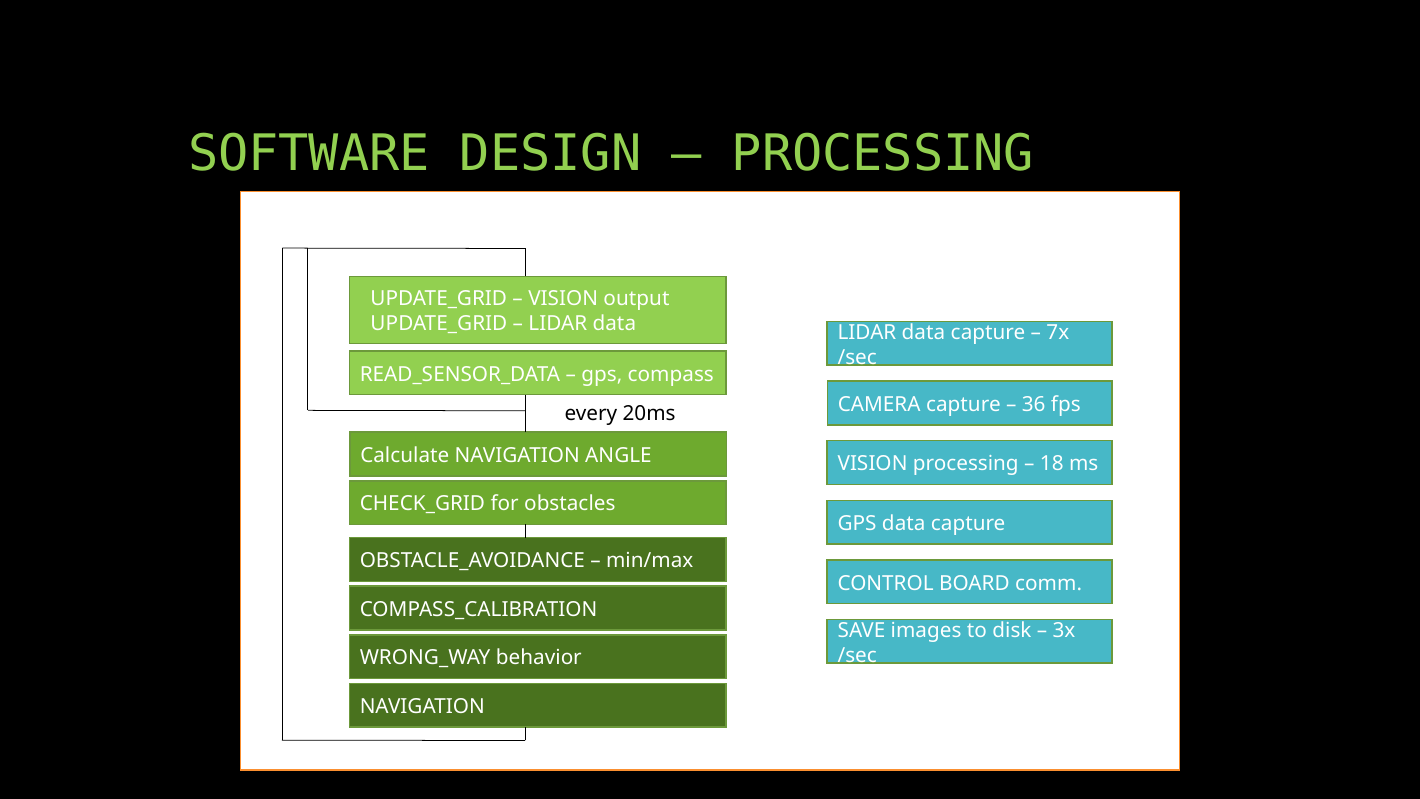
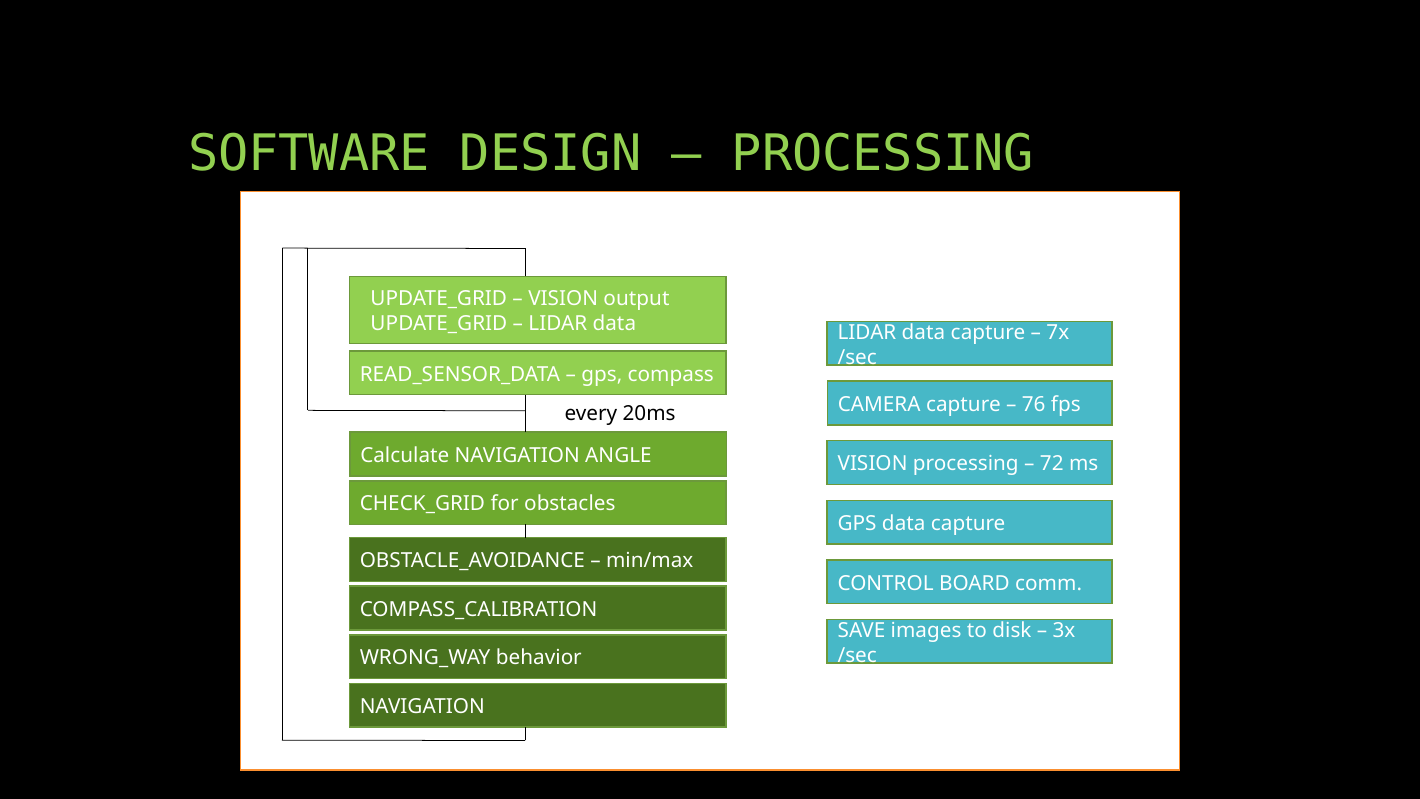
36: 36 -> 76
18: 18 -> 72
